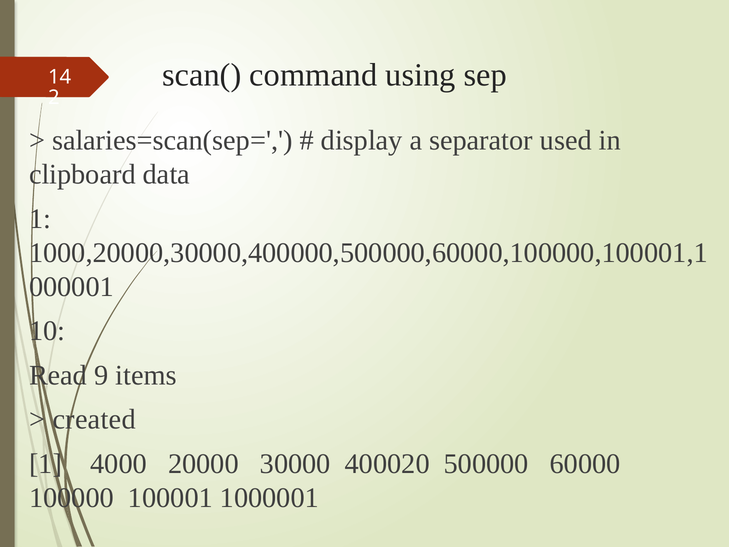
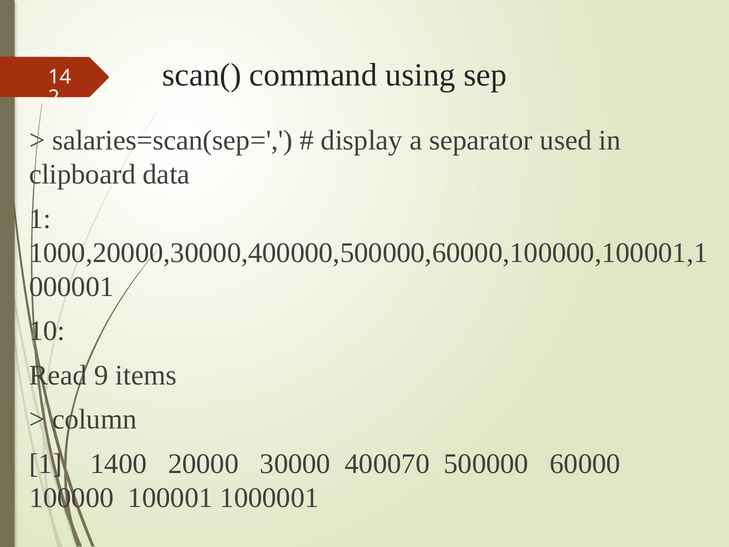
created: created -> column
4000: 4000 -> 1400
400020: 400020 -> 400070
